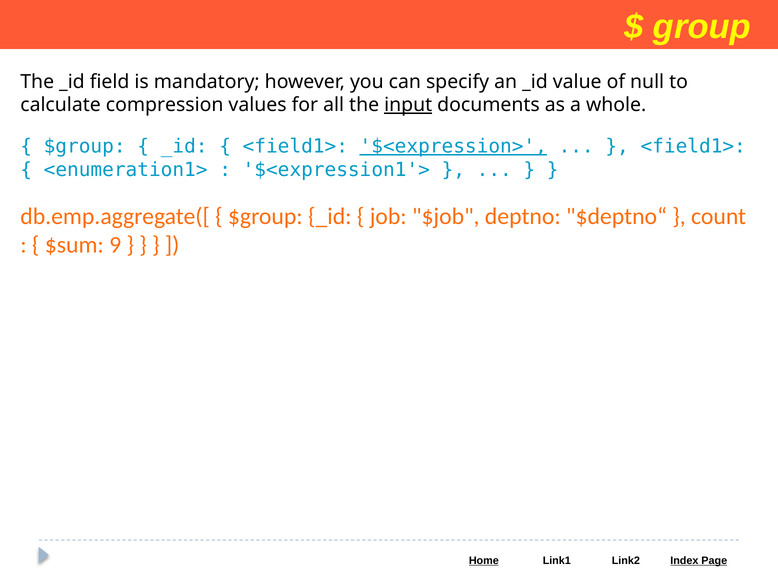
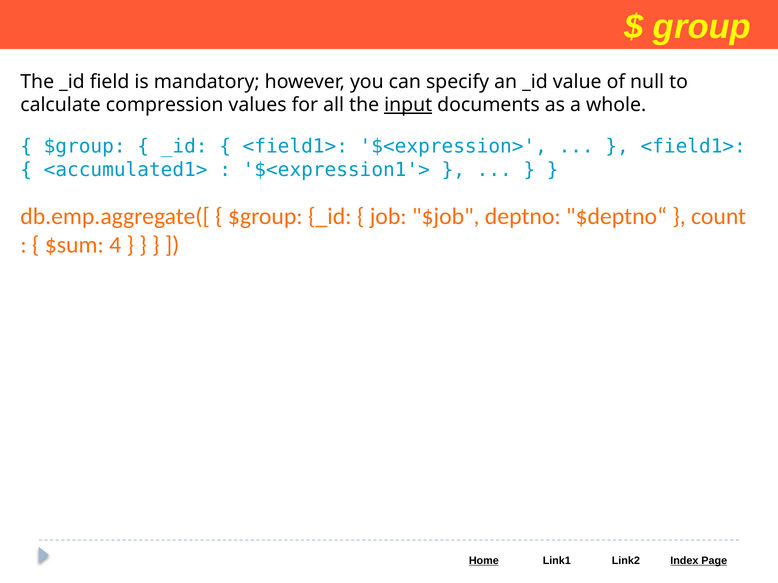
$<expression> underline: present -> none
<enumeration1>: <enumeration1> -> <accumulated1>
9: 9 -> 4
